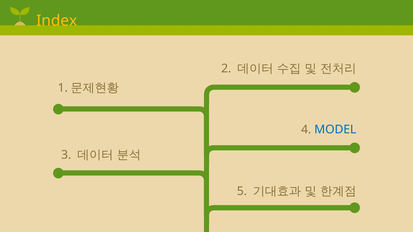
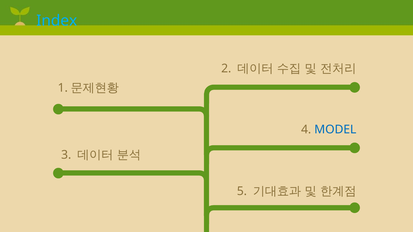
Index colour: yellow -> light blue
